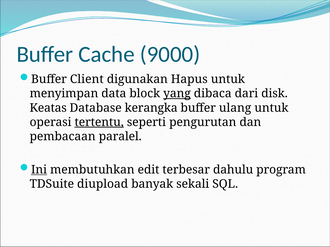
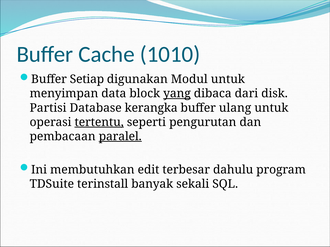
9000: 9000 -> 1010
Client: Client -> Setiap
Hapus: Hapus -> Modul
Keatas: Keatas -> Partisi
paralel underline: none -> present
Ini underline: present -> none
diupload: diupload -> terinstall
